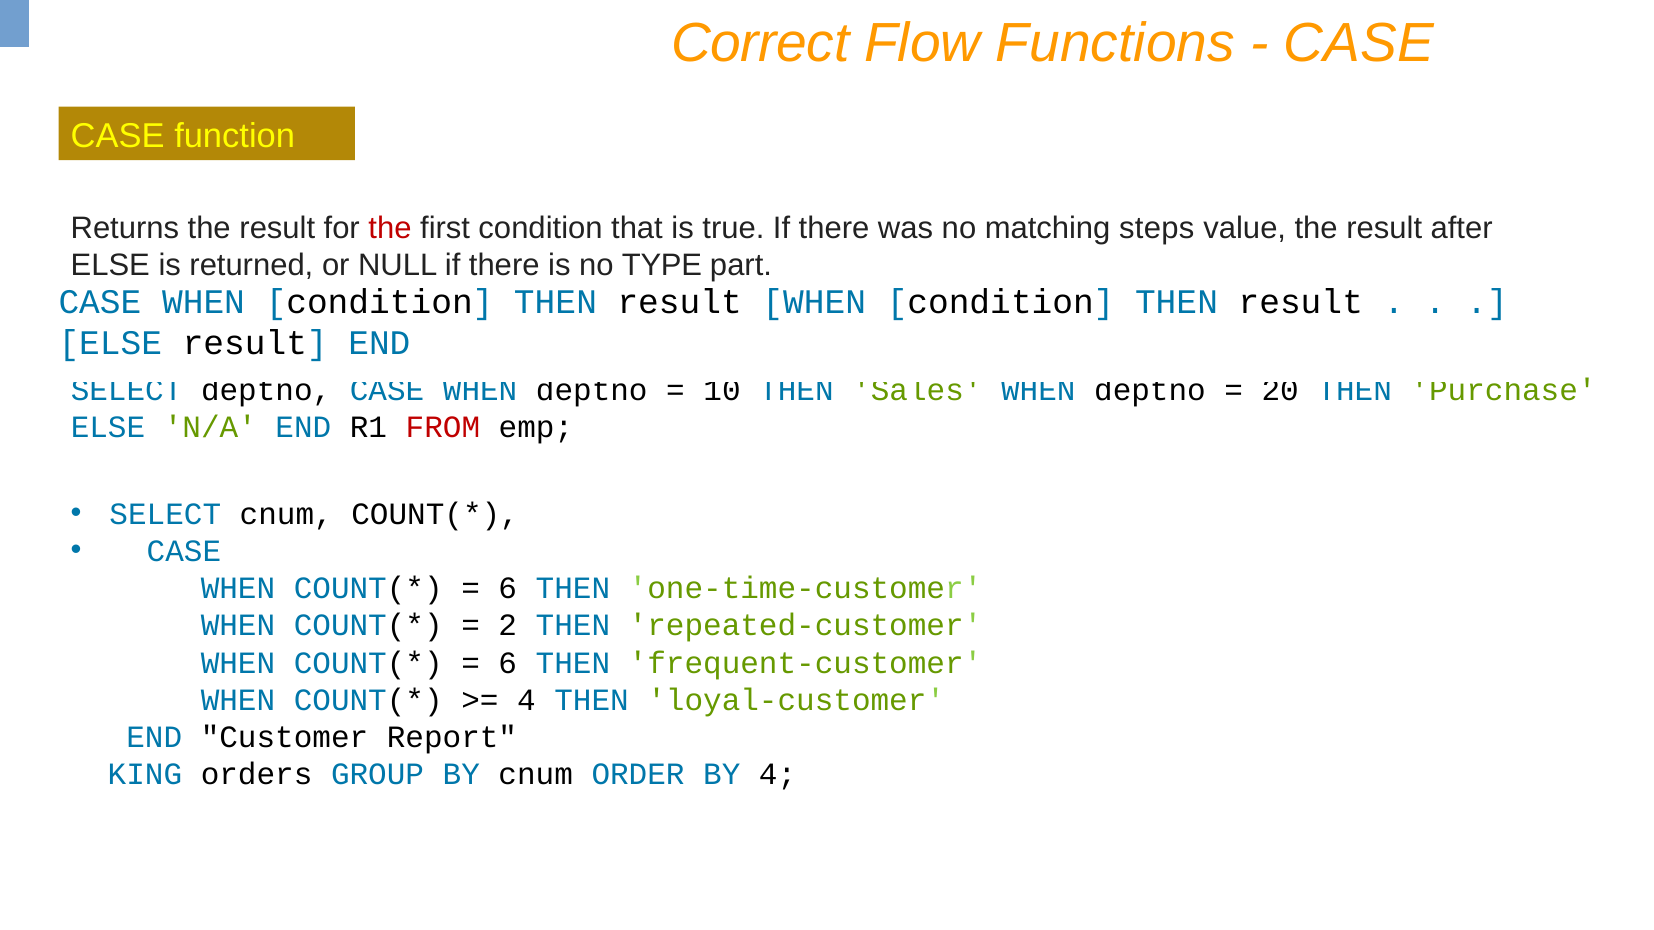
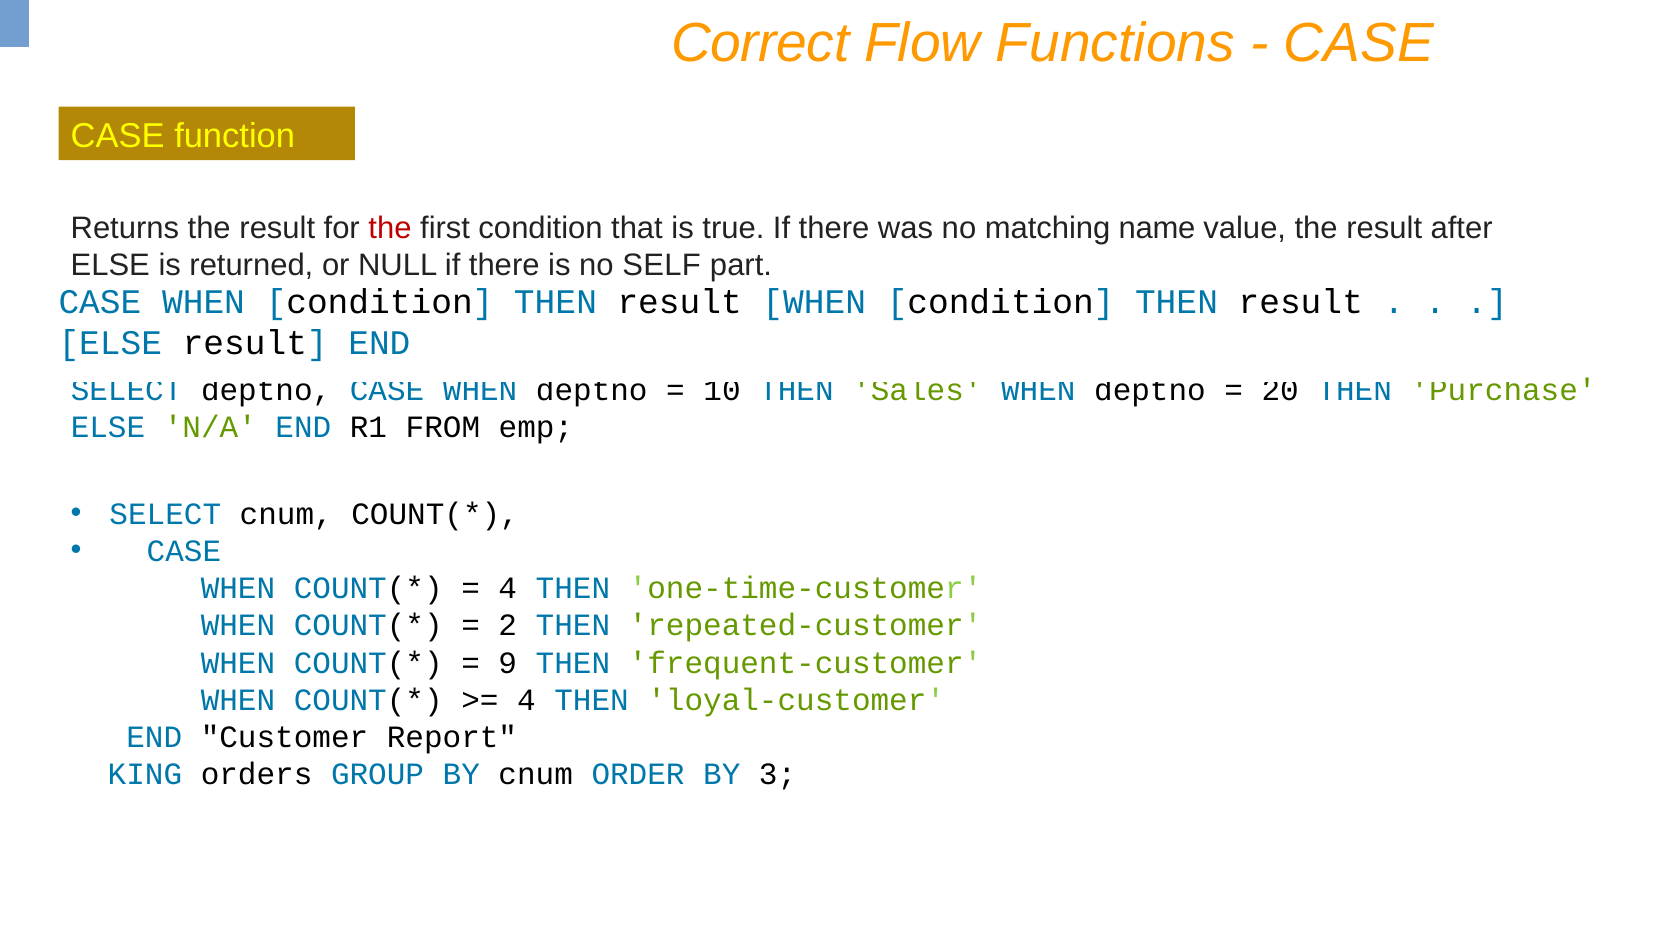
steps: steps -> name
TYPE: TYPE -> SELF
FROM colour: red -> black
6 at (508, 589): 6 -> 4
6 at (508, 663): 6 -> 9
BY 4: 4 -> 3
